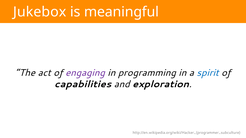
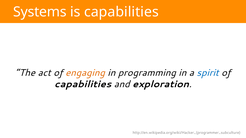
Jukebox: Jukebox -> Systems
is meaningful: meaningful -> capabilities
engaging colour: purple -> orange
